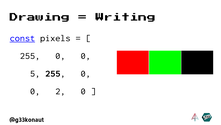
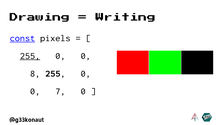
255 at (30, 55) underline: none -> present
5: 5 -> 8
2: 2 -> 7
